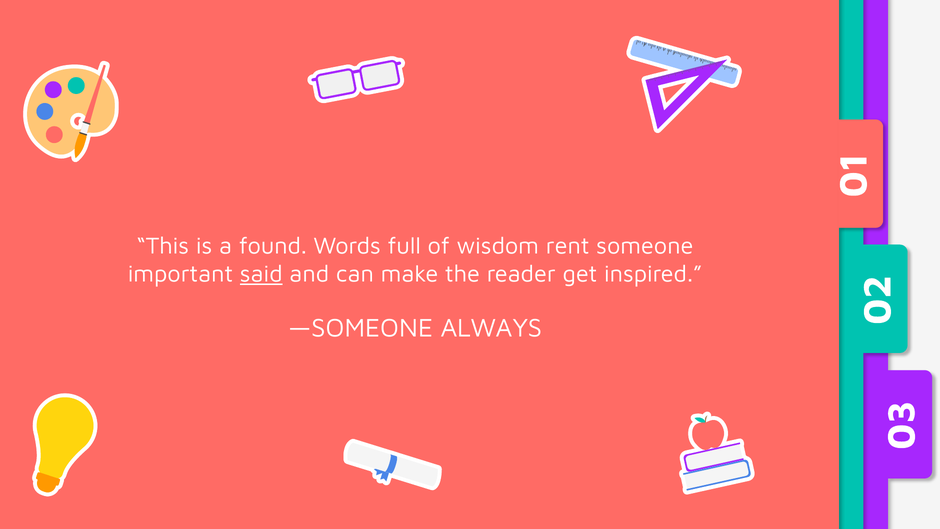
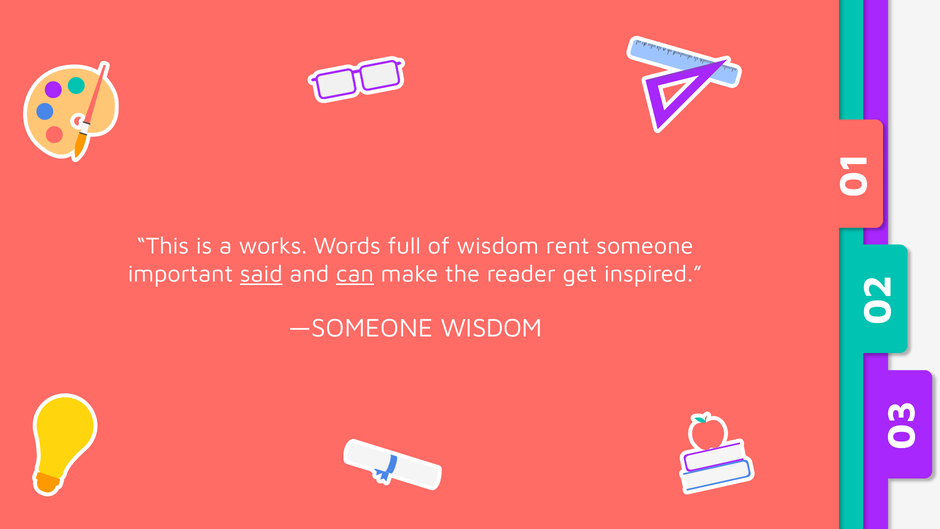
found: found -> works
can underline: none -> present
—SOMEONE ALWAYS: ALWAYS -> WISDOM
